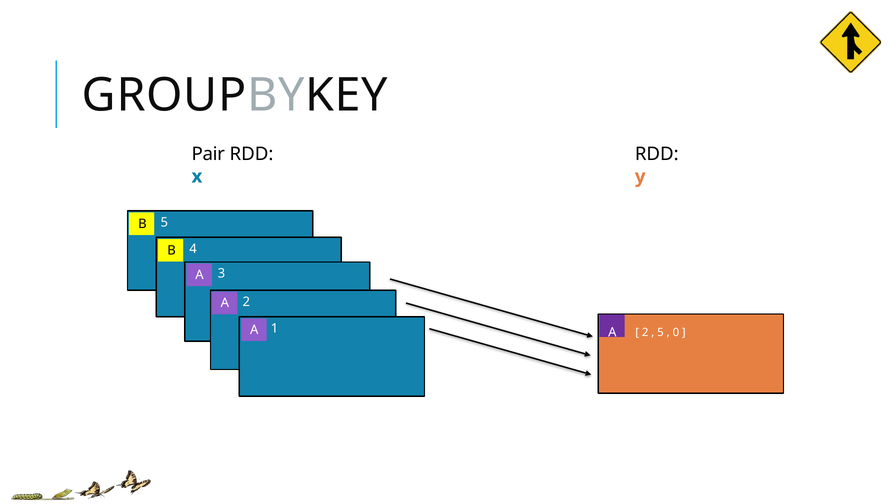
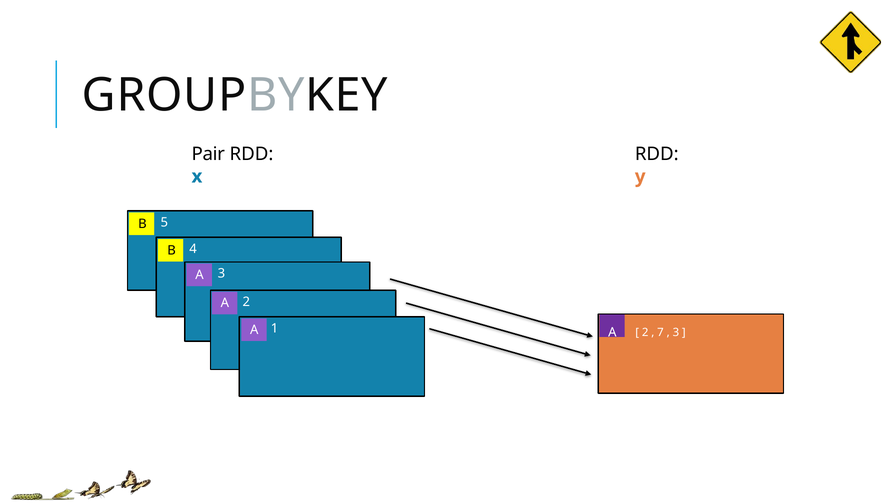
5 at (661, 333): 5 -> 7
0 at (676, 333): 0 -> 3
